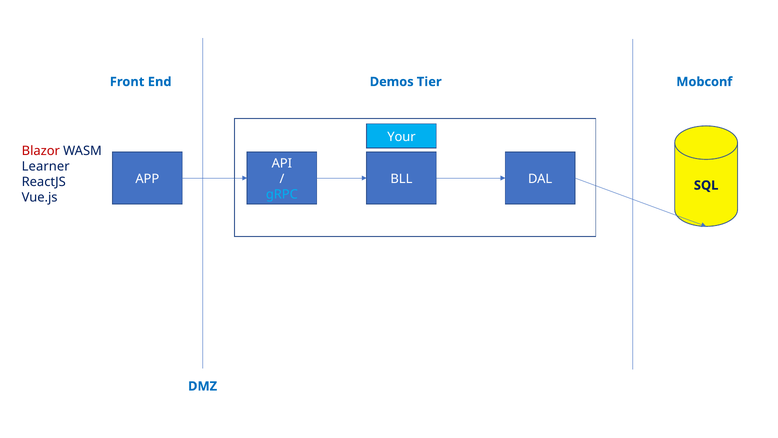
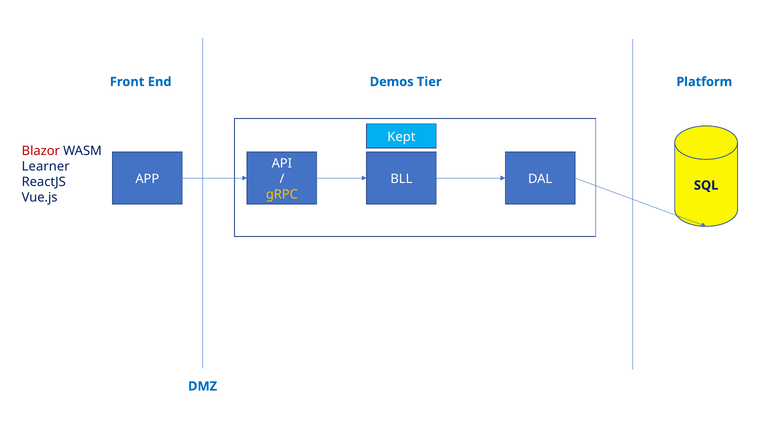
Mobconf: Mobconf -> Platform
Your: Your -> Kept
gRPC colour: light blue -> yellow
